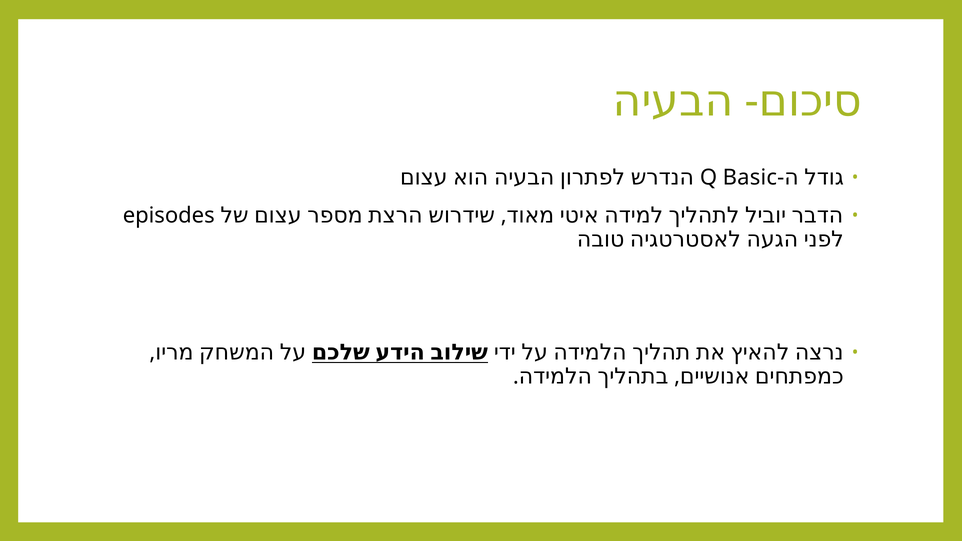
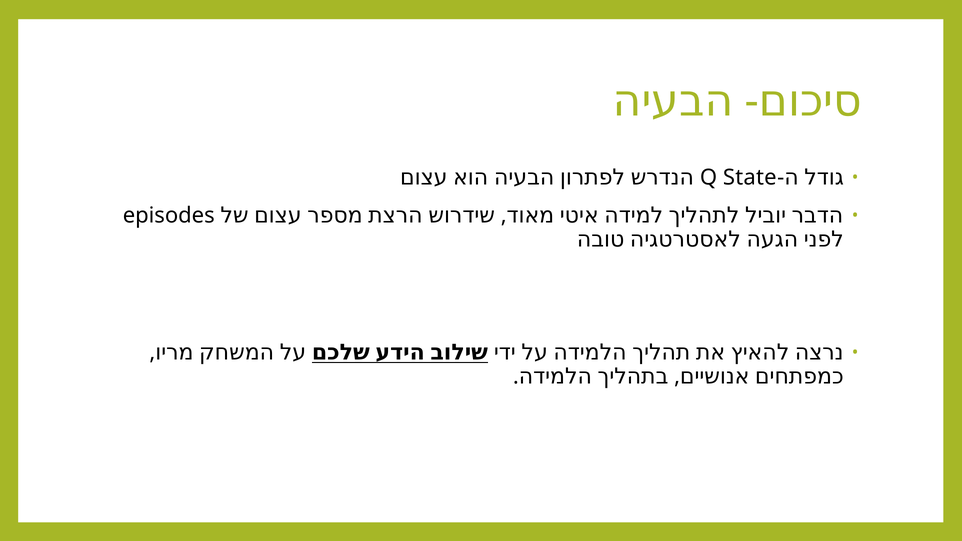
Basic: Basic -> State
